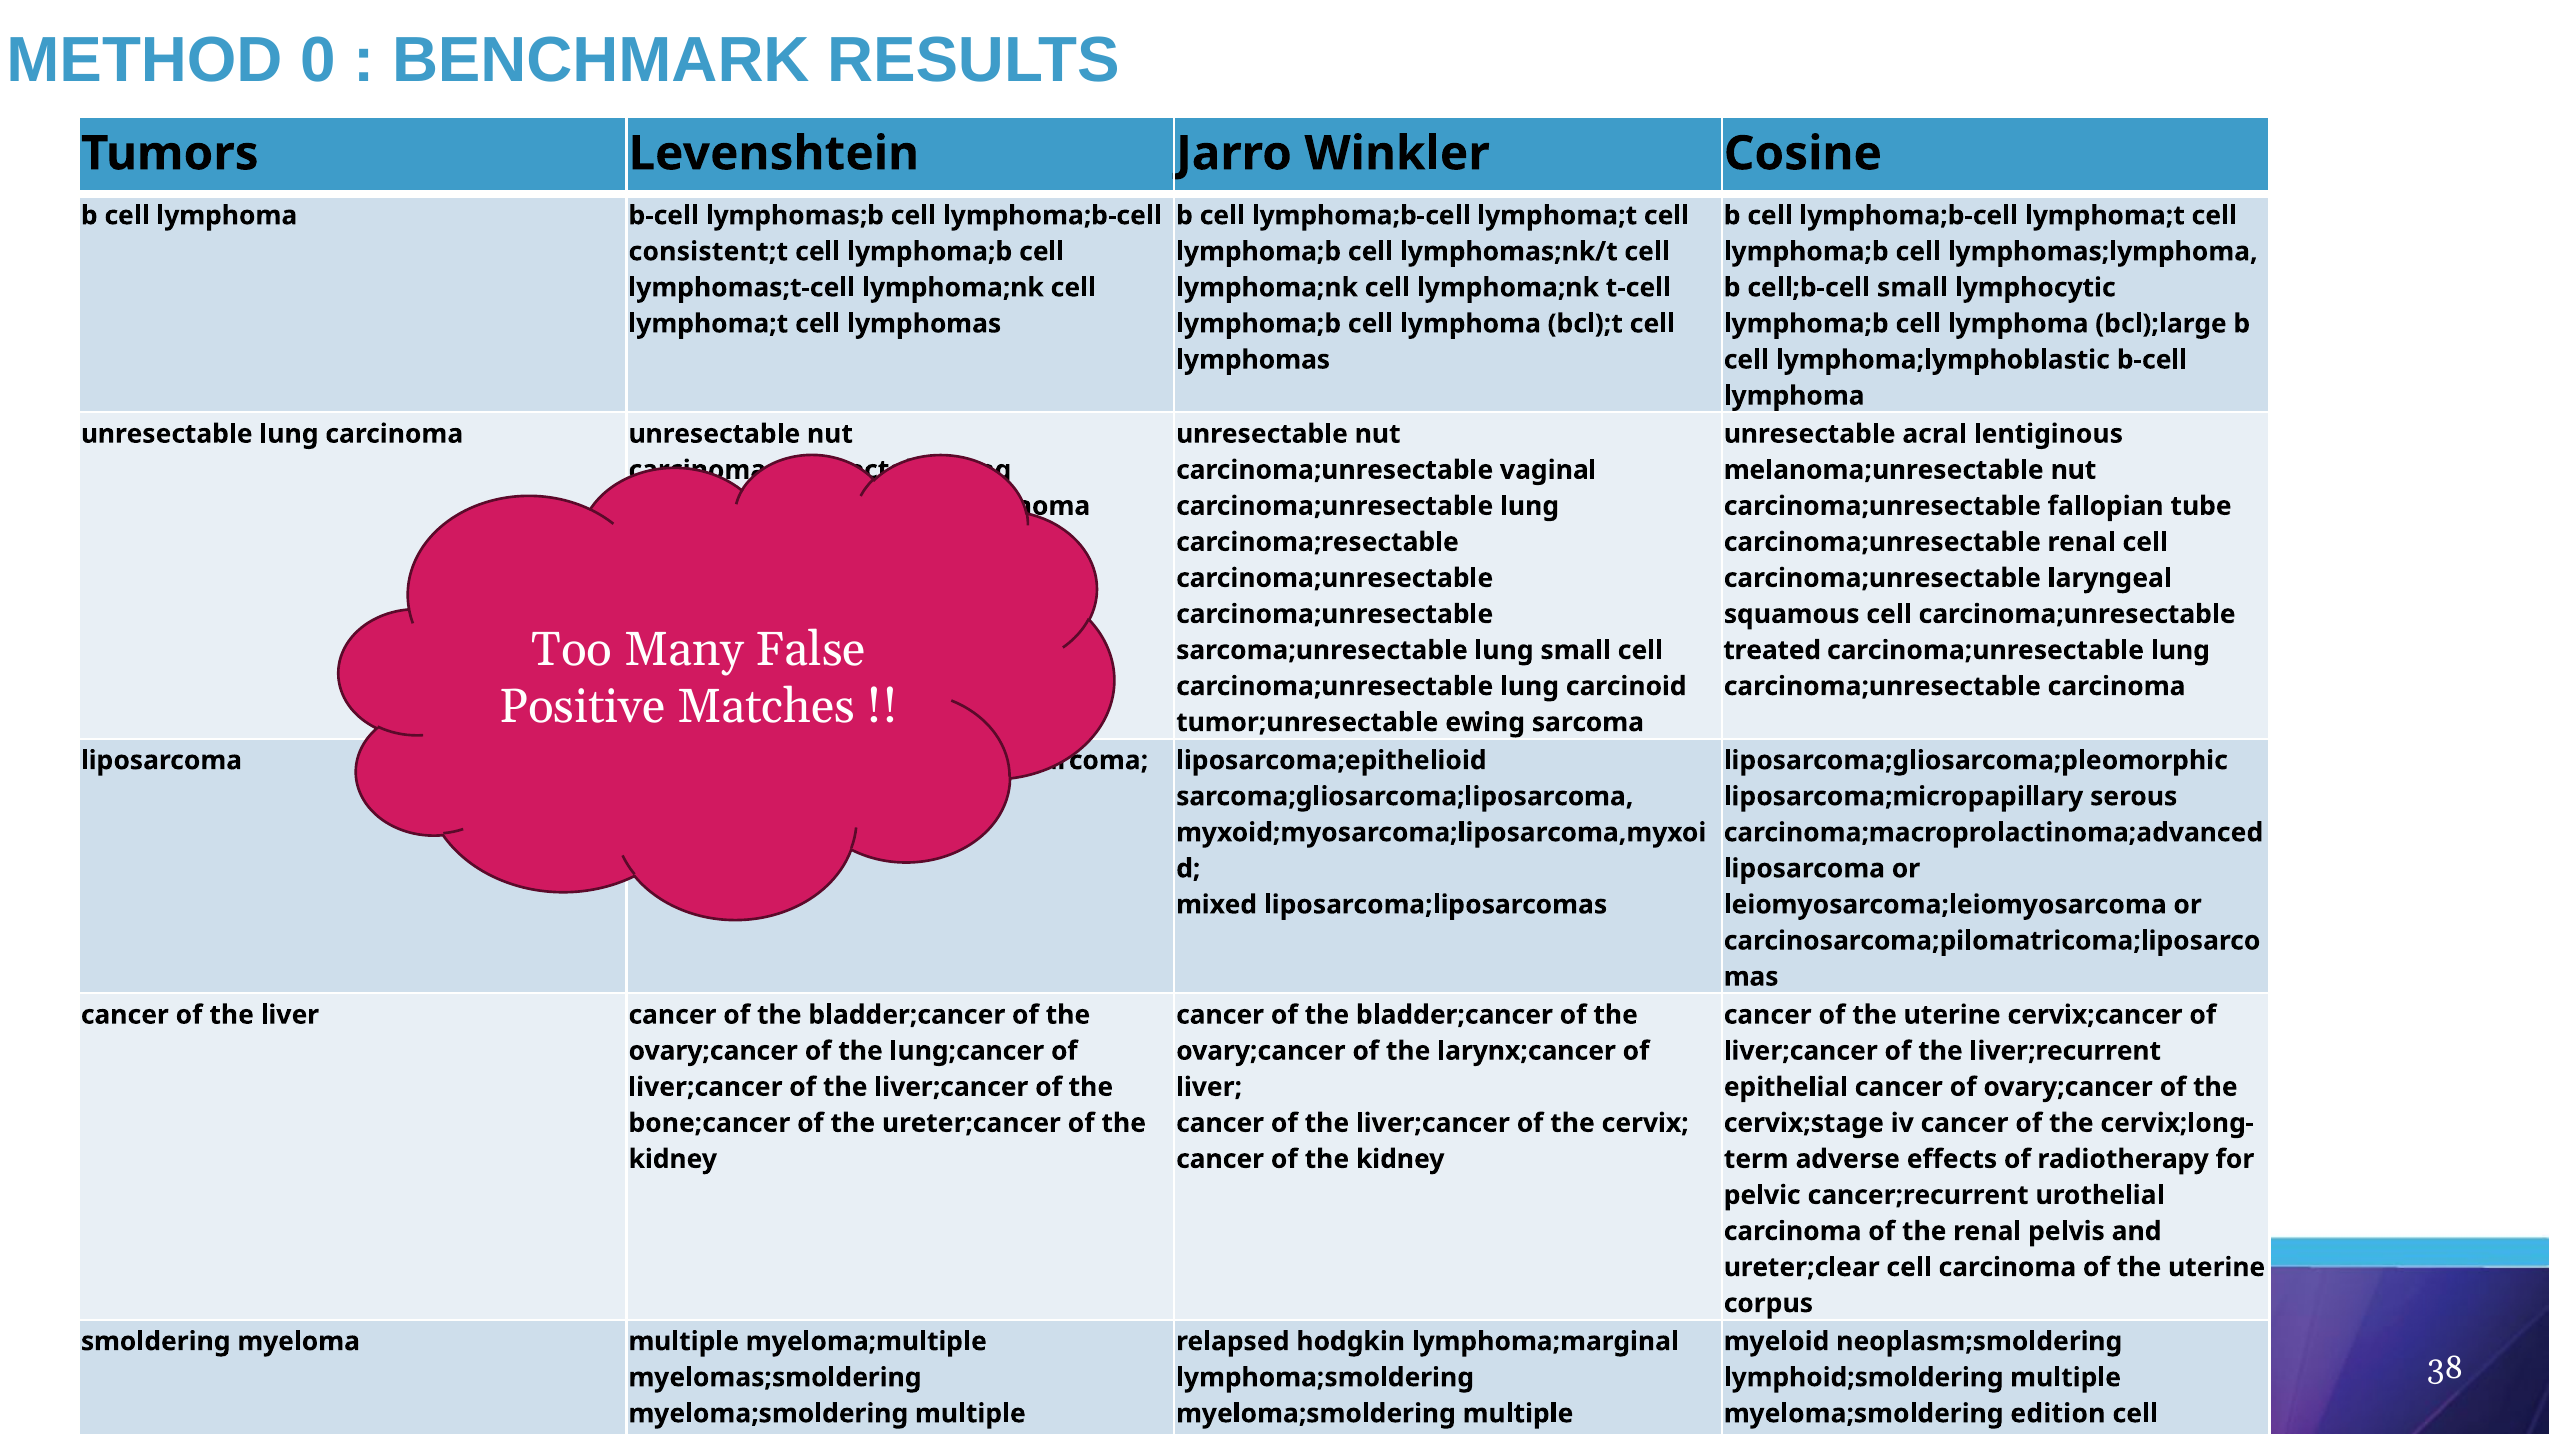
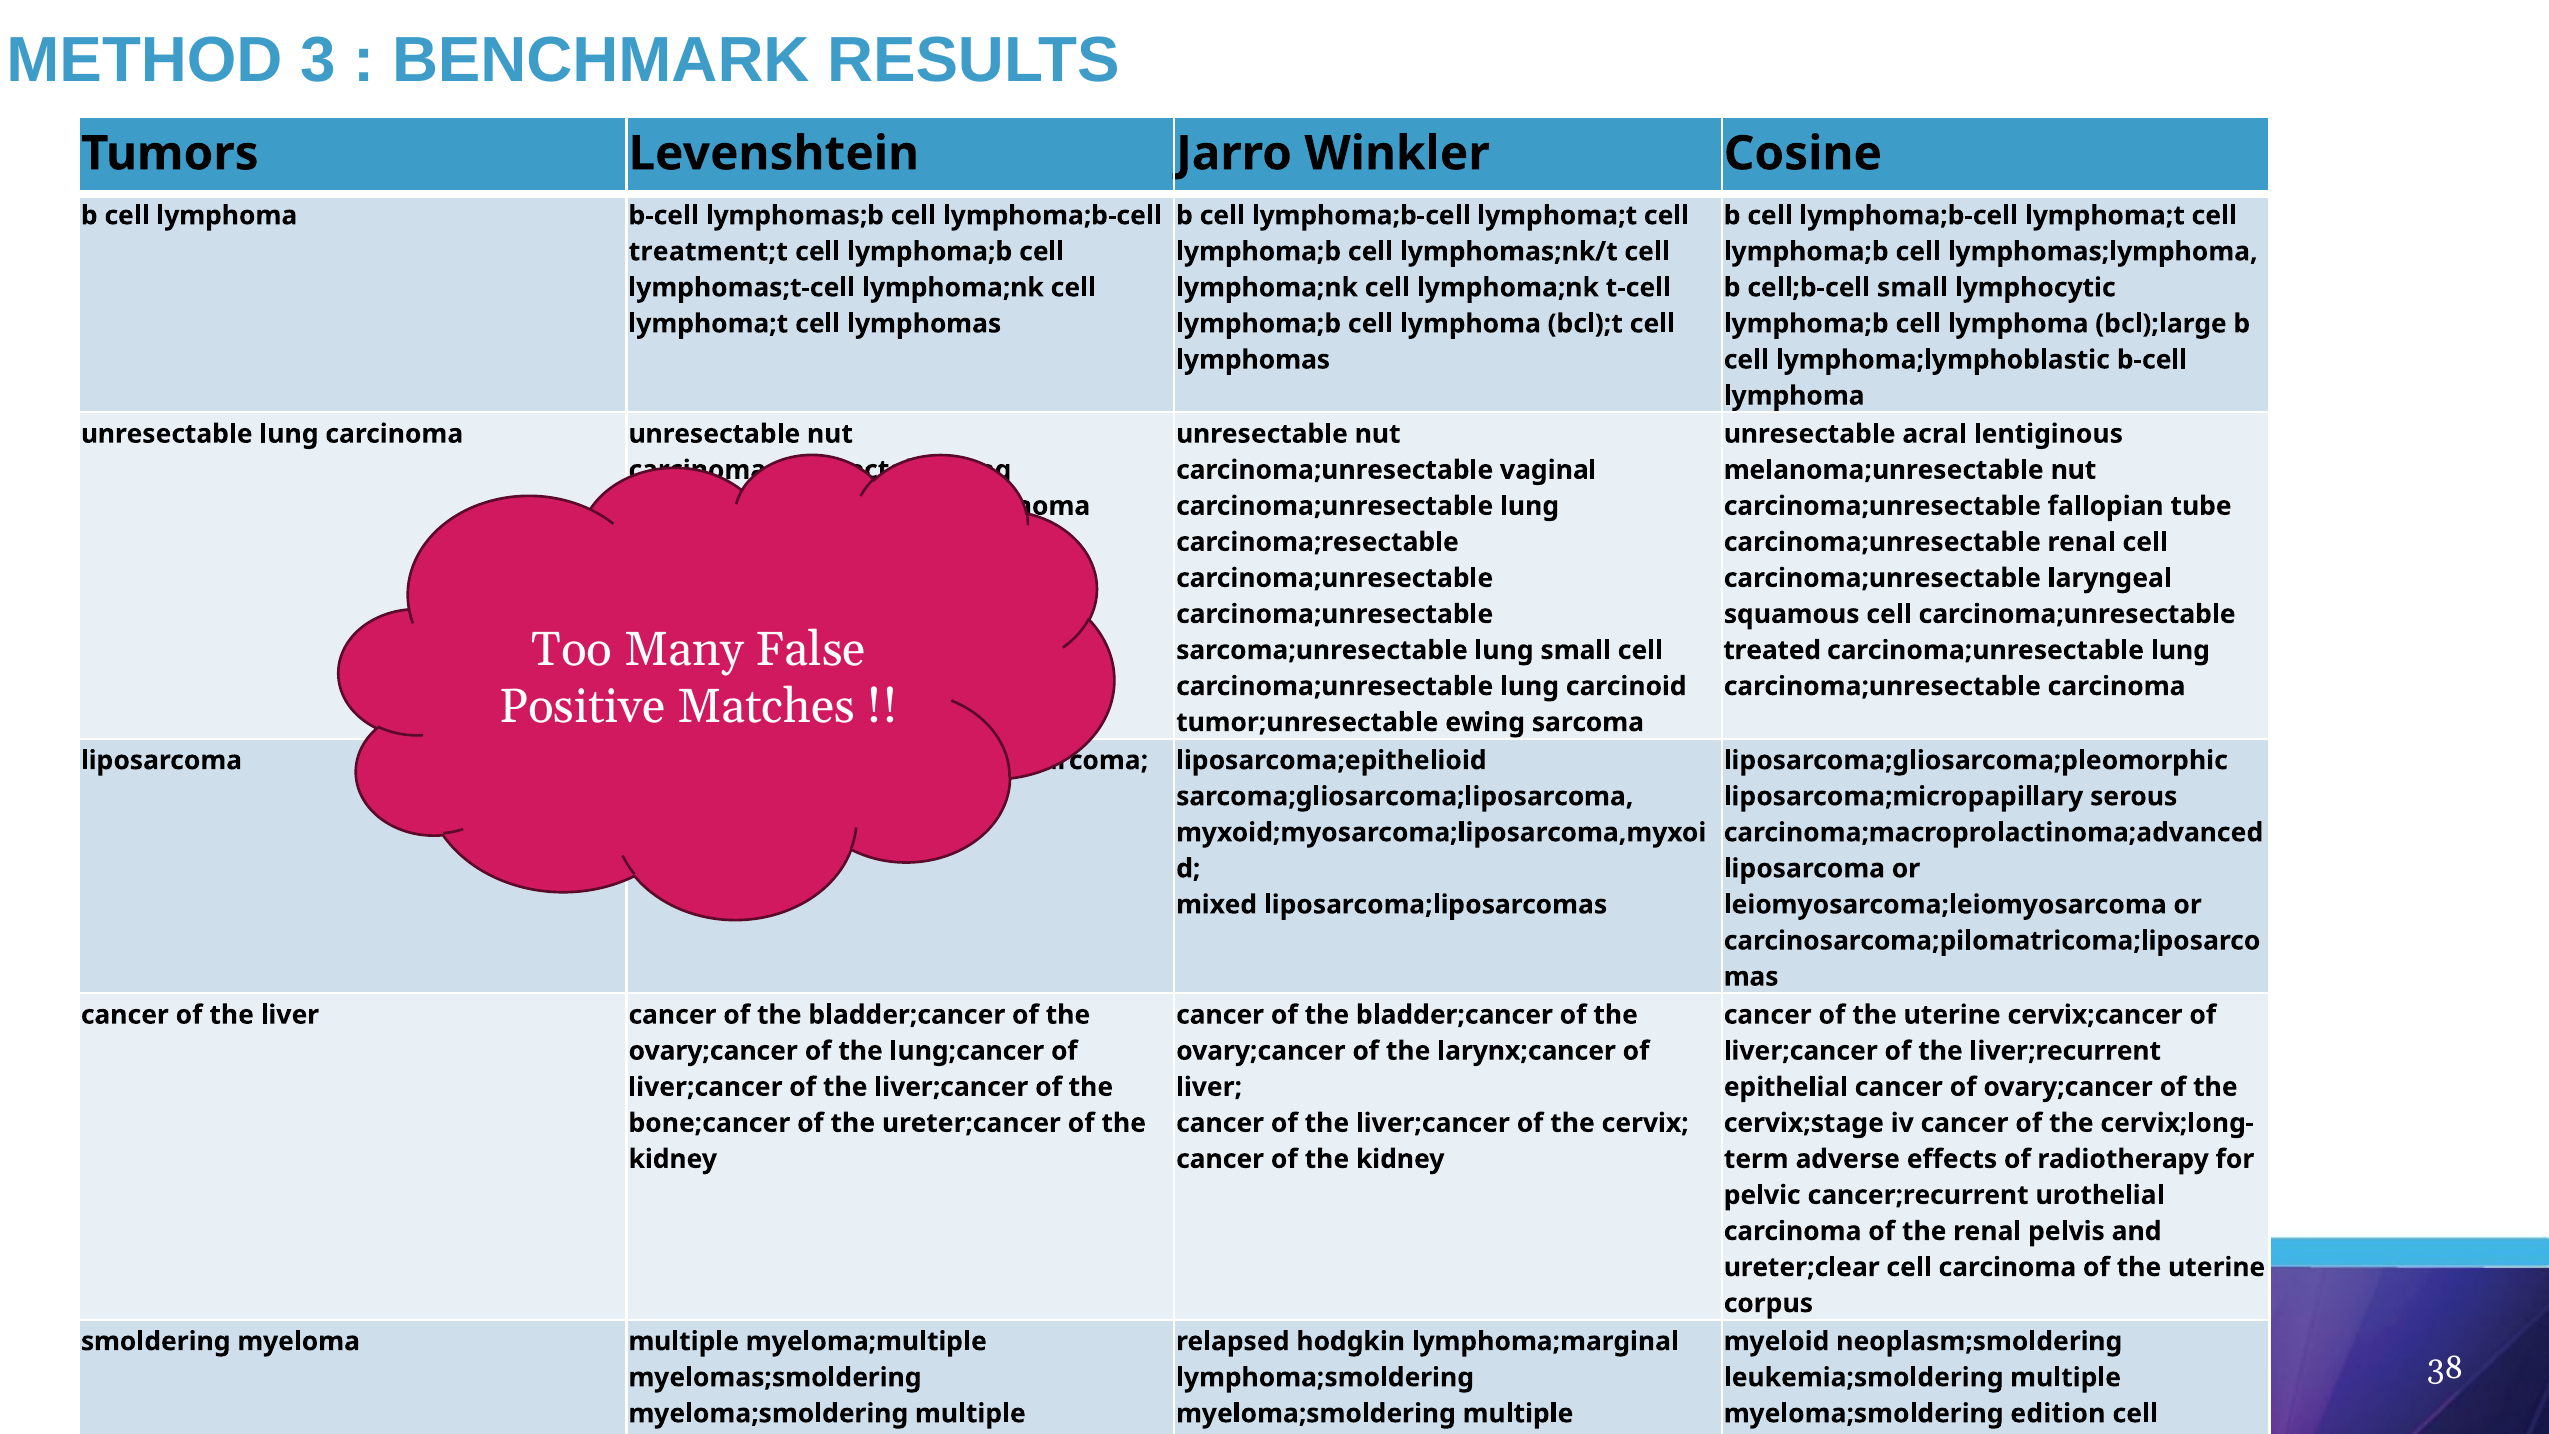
0: 0 -> 3
consistent;t: consistent;t -> treatment;t
lymphoid;smoldering: lymphoid;smoldering -> leukemia;smoldering
